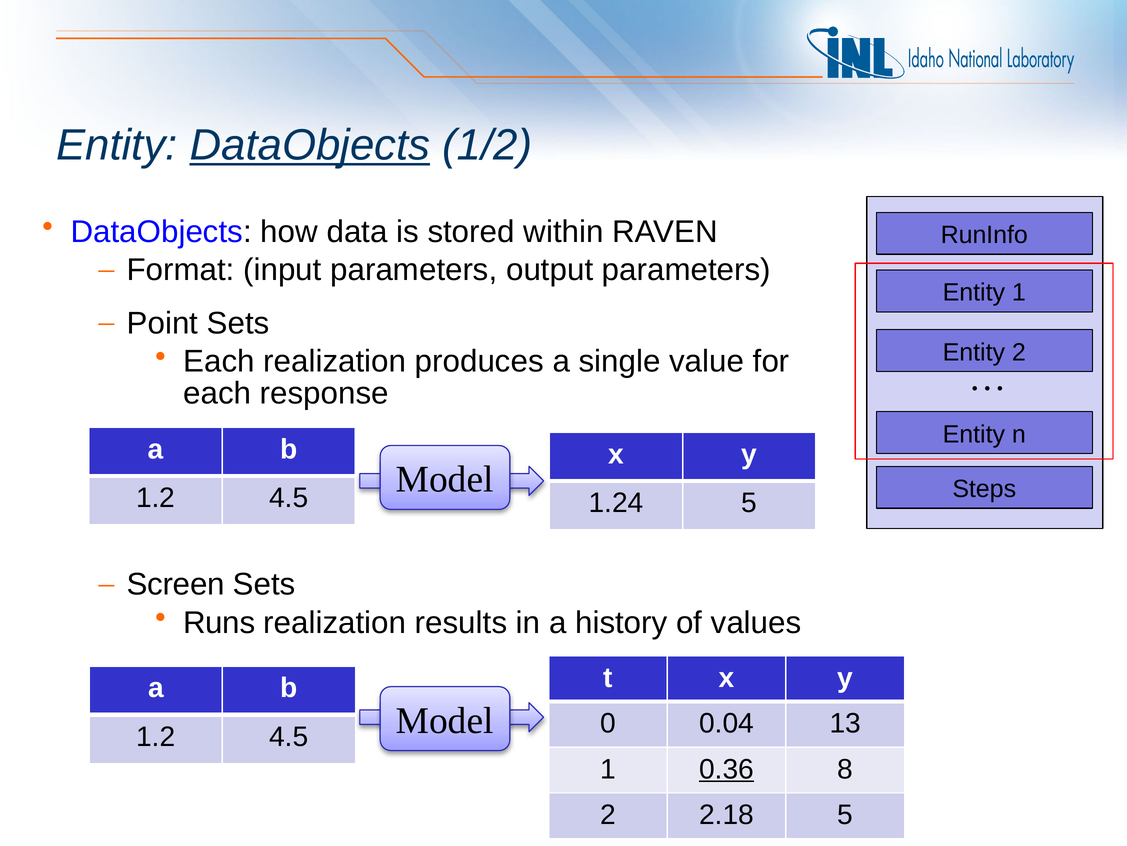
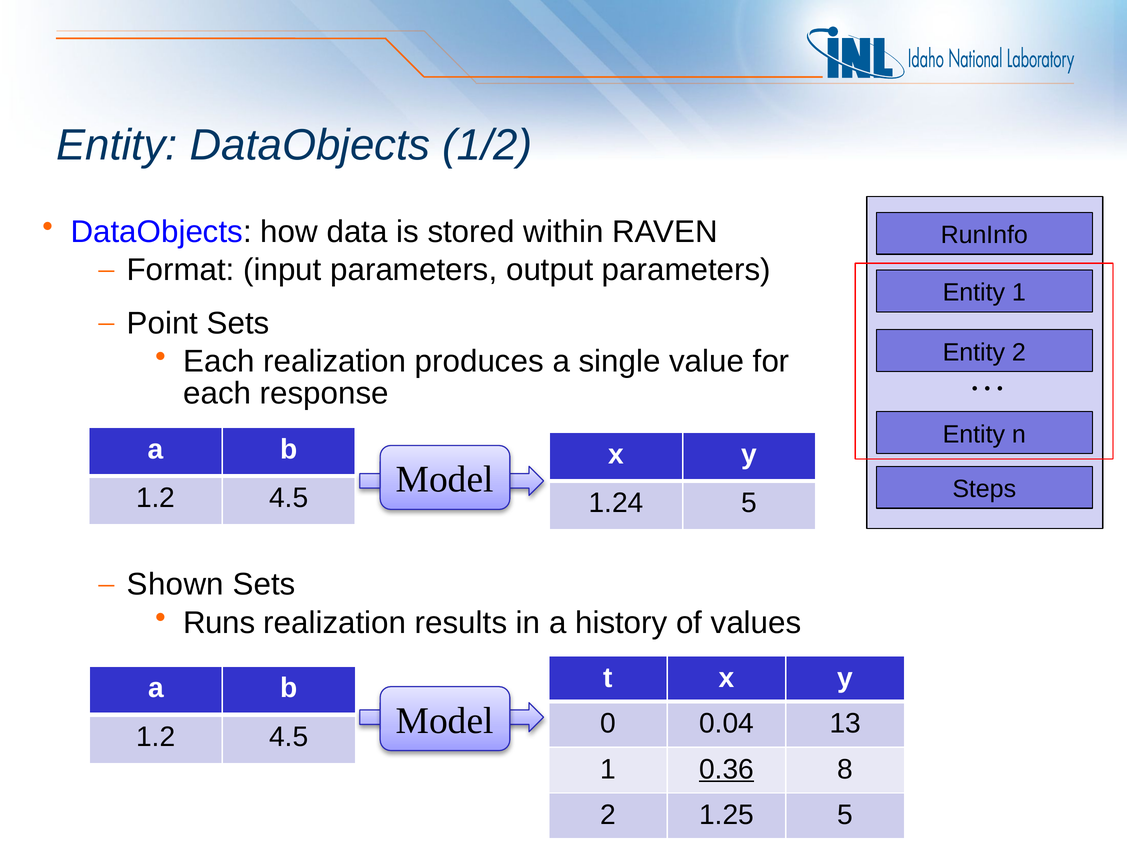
DataObjects at (310, 145) underline: present -> none
Screen: Screen -> Shown
2.18: 2.18 -> 1.25
